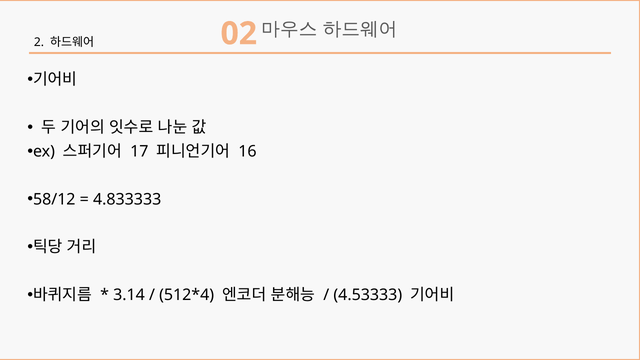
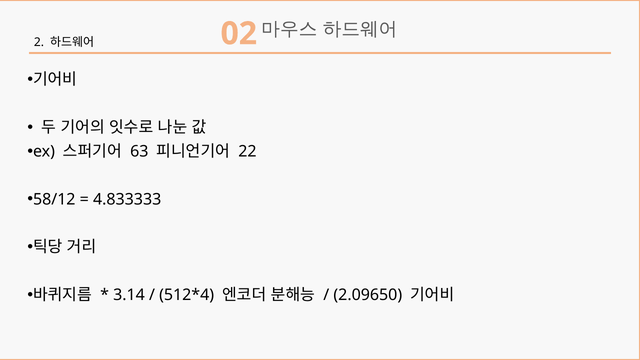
17: 17 -> 63
16: 16 -> 22
4.53333: 4.53333 -> 2.09650
